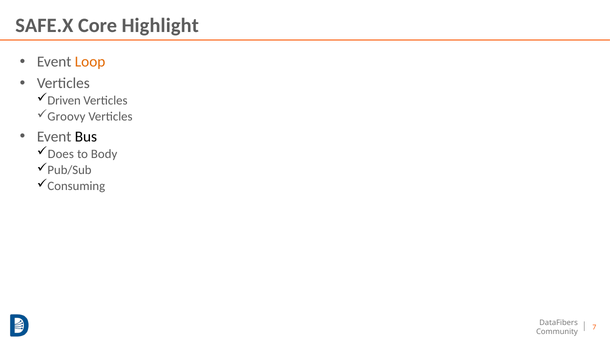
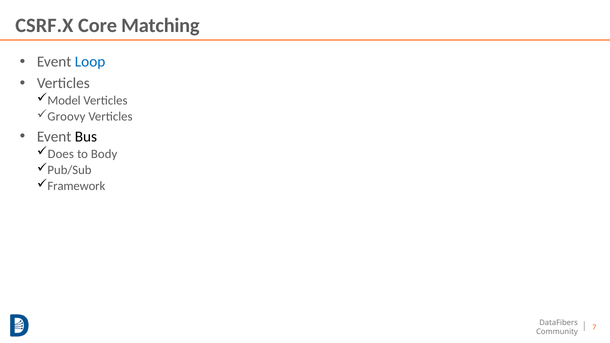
SAFE.X: SAFE.X -> CSRF.X
Highlight: Highlight -> Matching
Loop colour: orange -> blue
Driven: Driven -> Model
Consuming: Consuming -> Framework
